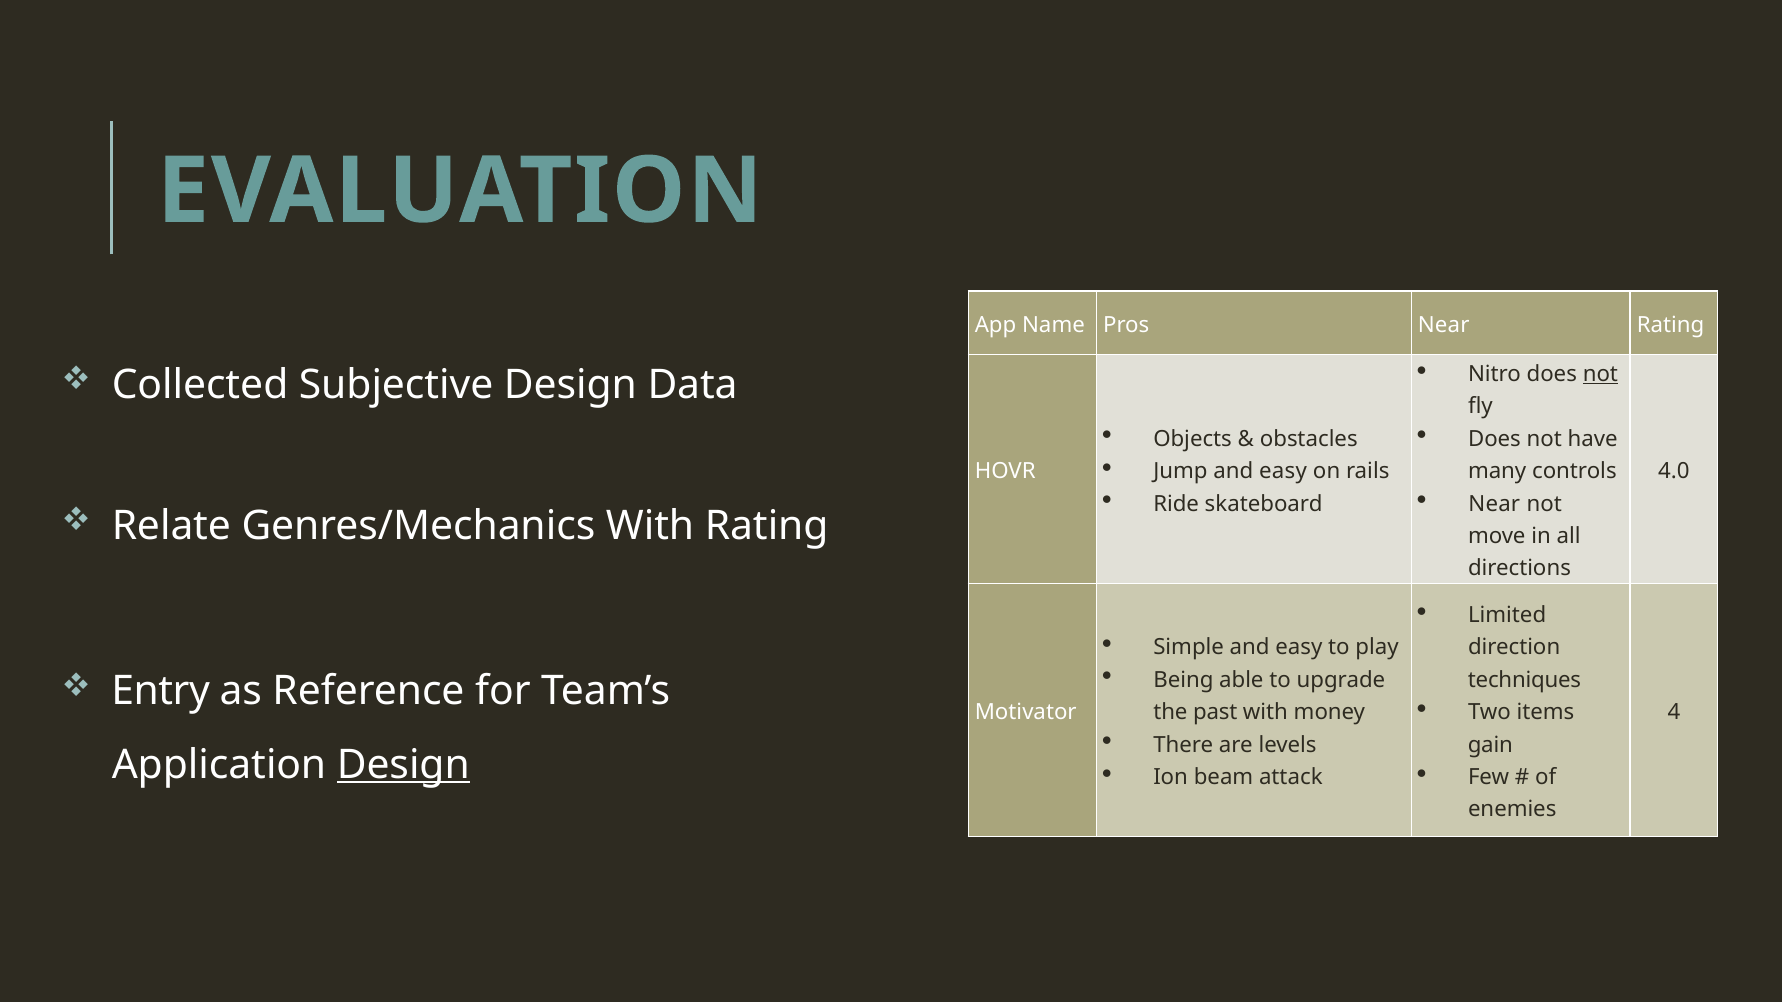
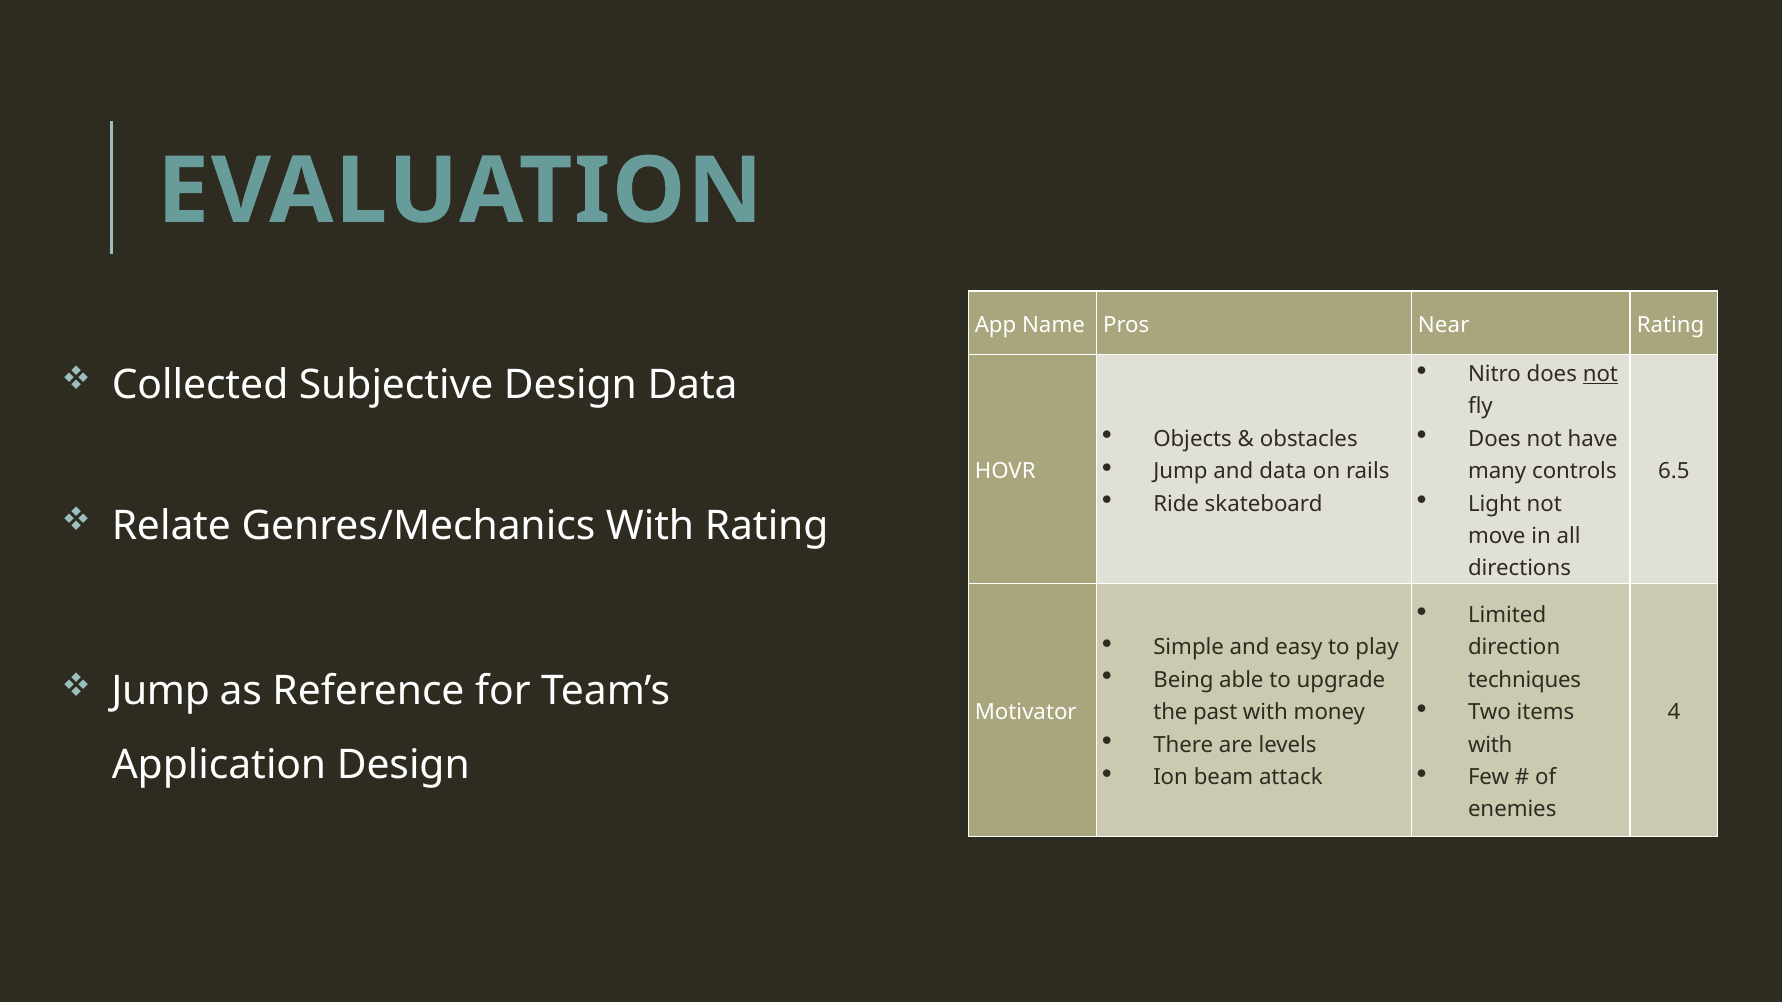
Jump and easy: easy -> data
4.0: 4.0 -> 6.5
Near at (1494, 504): Near -> Light
Entry at (161, 691): Entry -> Jump
gain at (1490, 745): gain -> with
Design at (403, 765) underline: present -> none
